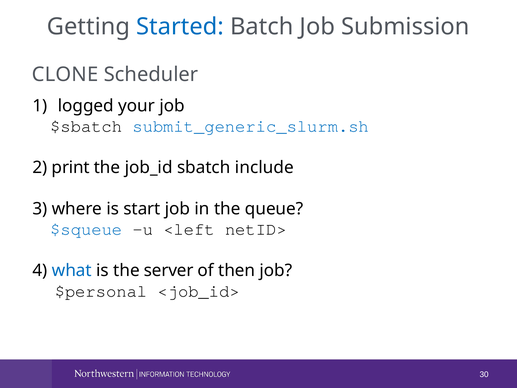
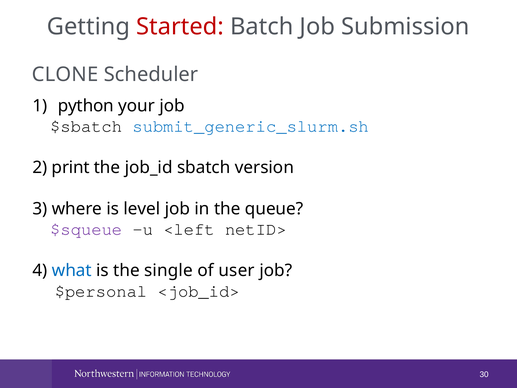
Started colour: blue -> red
logged: logged -> python
include: include -> version
start: start -> level
$squeue colour: blue -> purple
server: server -> single
then: then -> user
